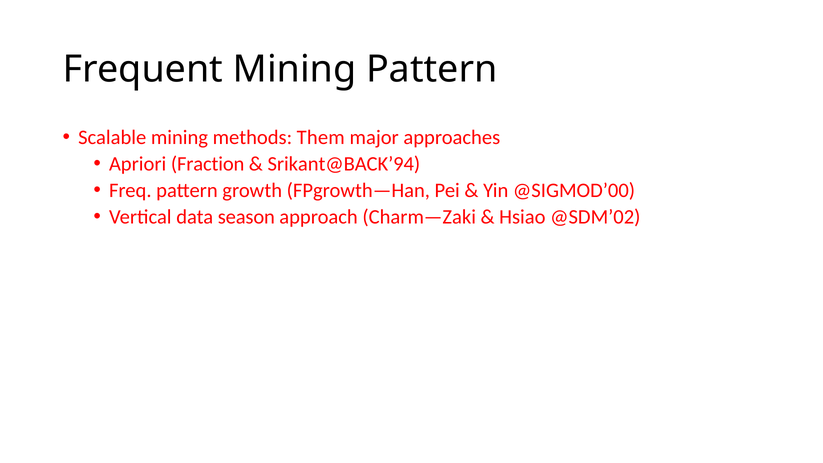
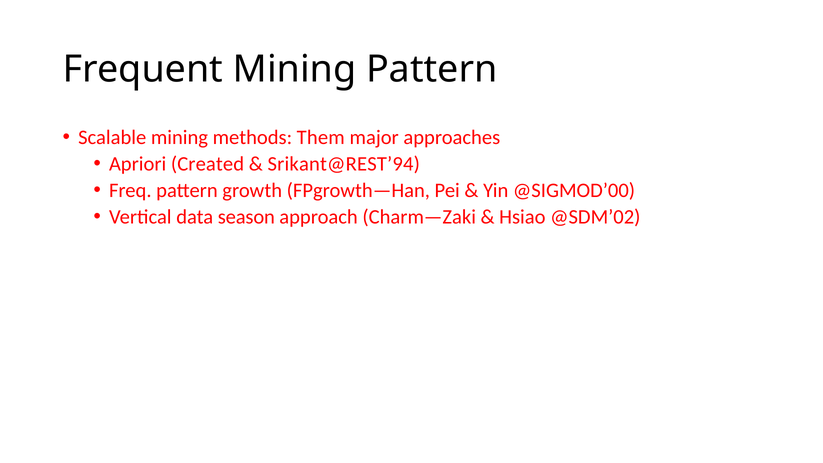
Fraction: Fraction -> Created
Srikant@BACK’94: Srikant@BACK’94 -> Srikant@REST’94
